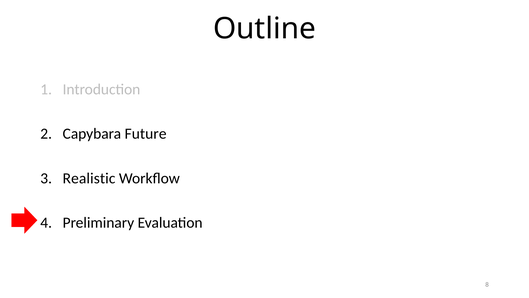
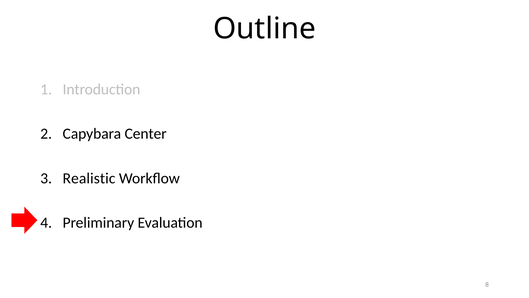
Future: Future -> Center
